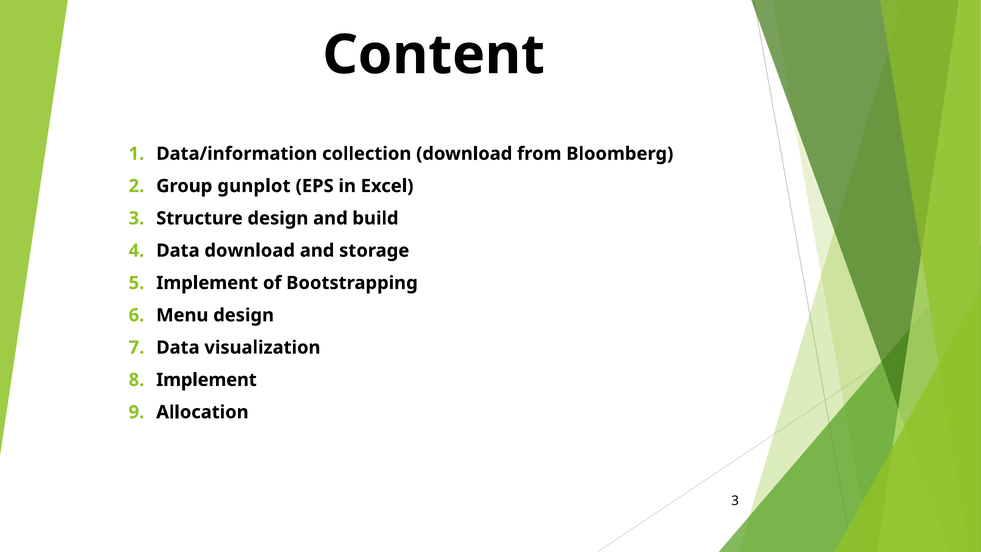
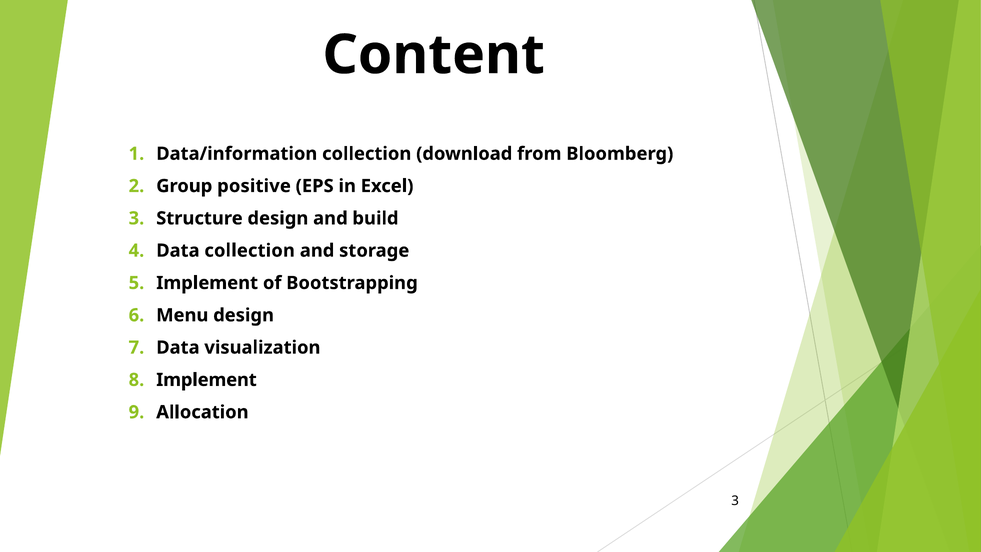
gunplot: gunplot -> positive
Data download: download -> collection
